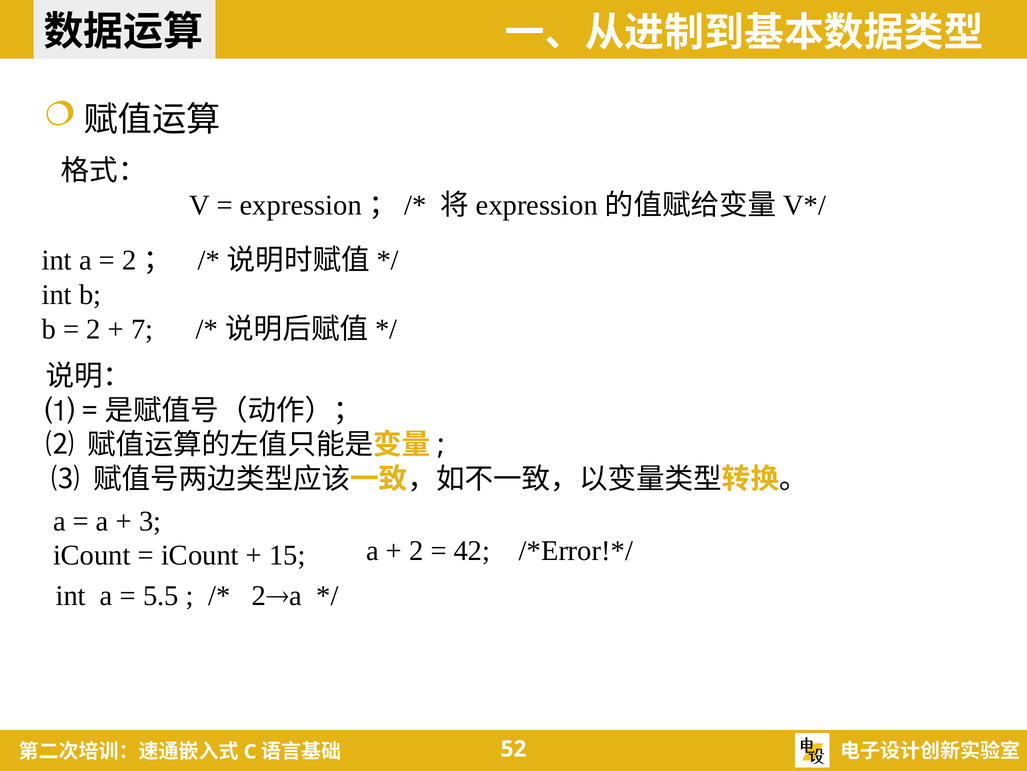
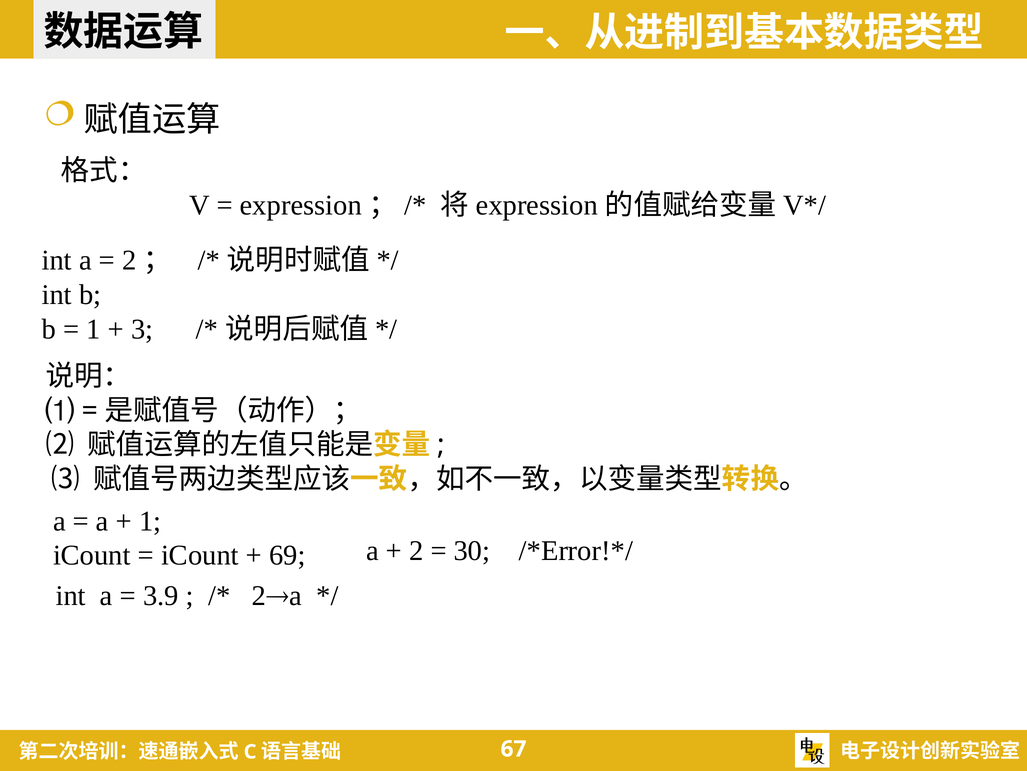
2 at (94, 329): 2 -> 1
7: 7 -> 3
3 at (150, 521): 3 -> 1
15: 15 -> 69
42: 42 -> 30
5.5: 5.5 -> 3.9
52: 52 -> 67
